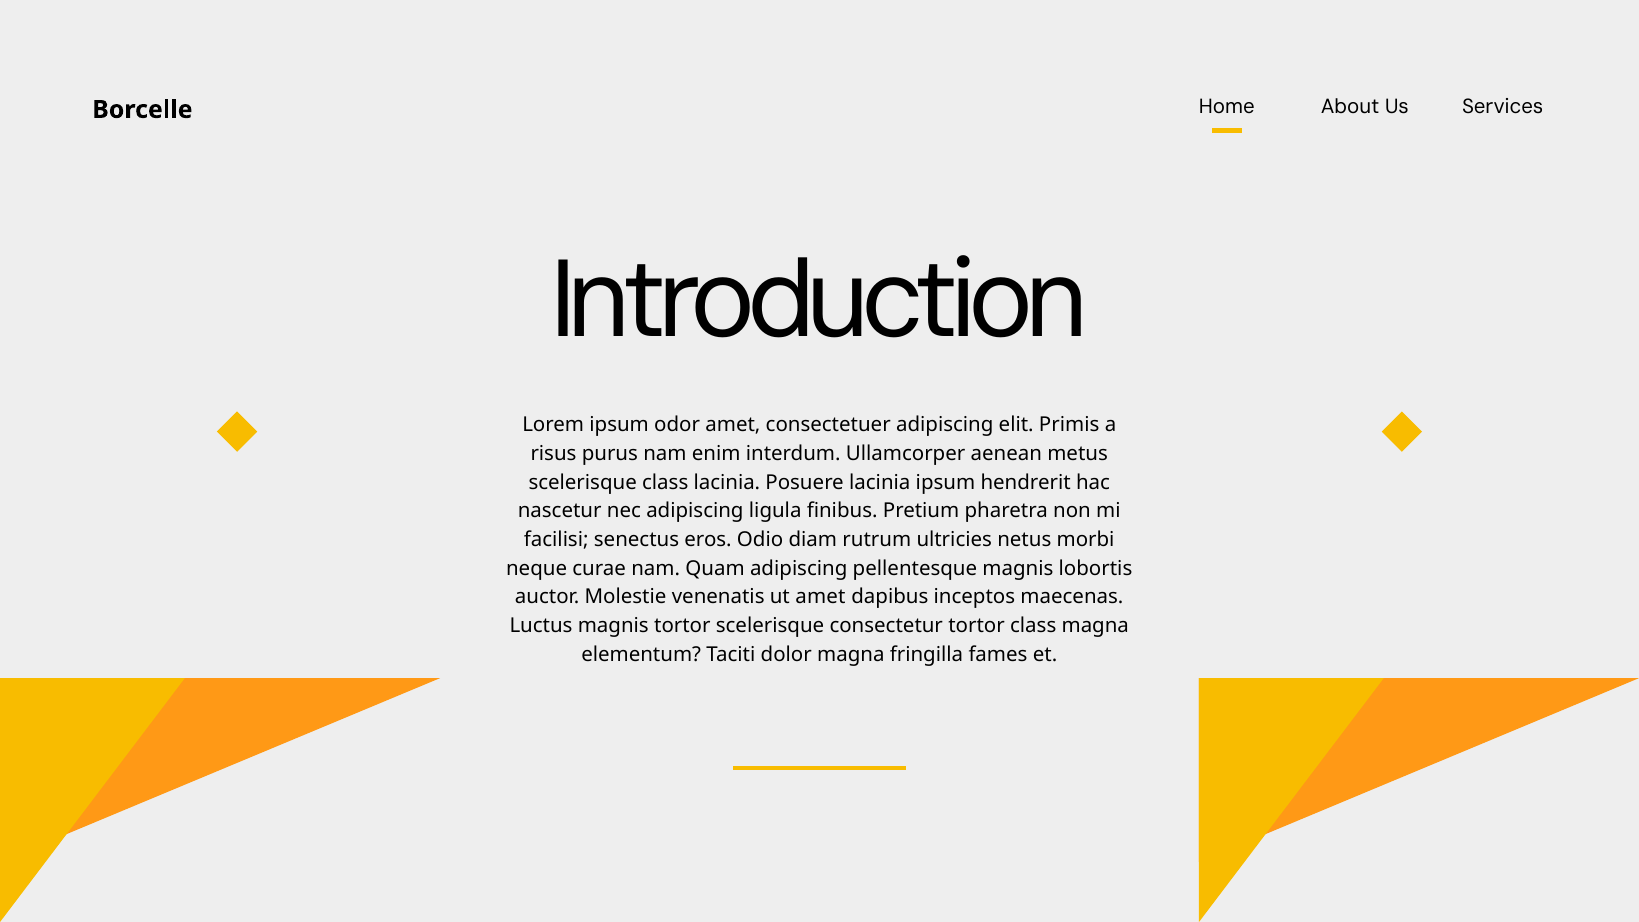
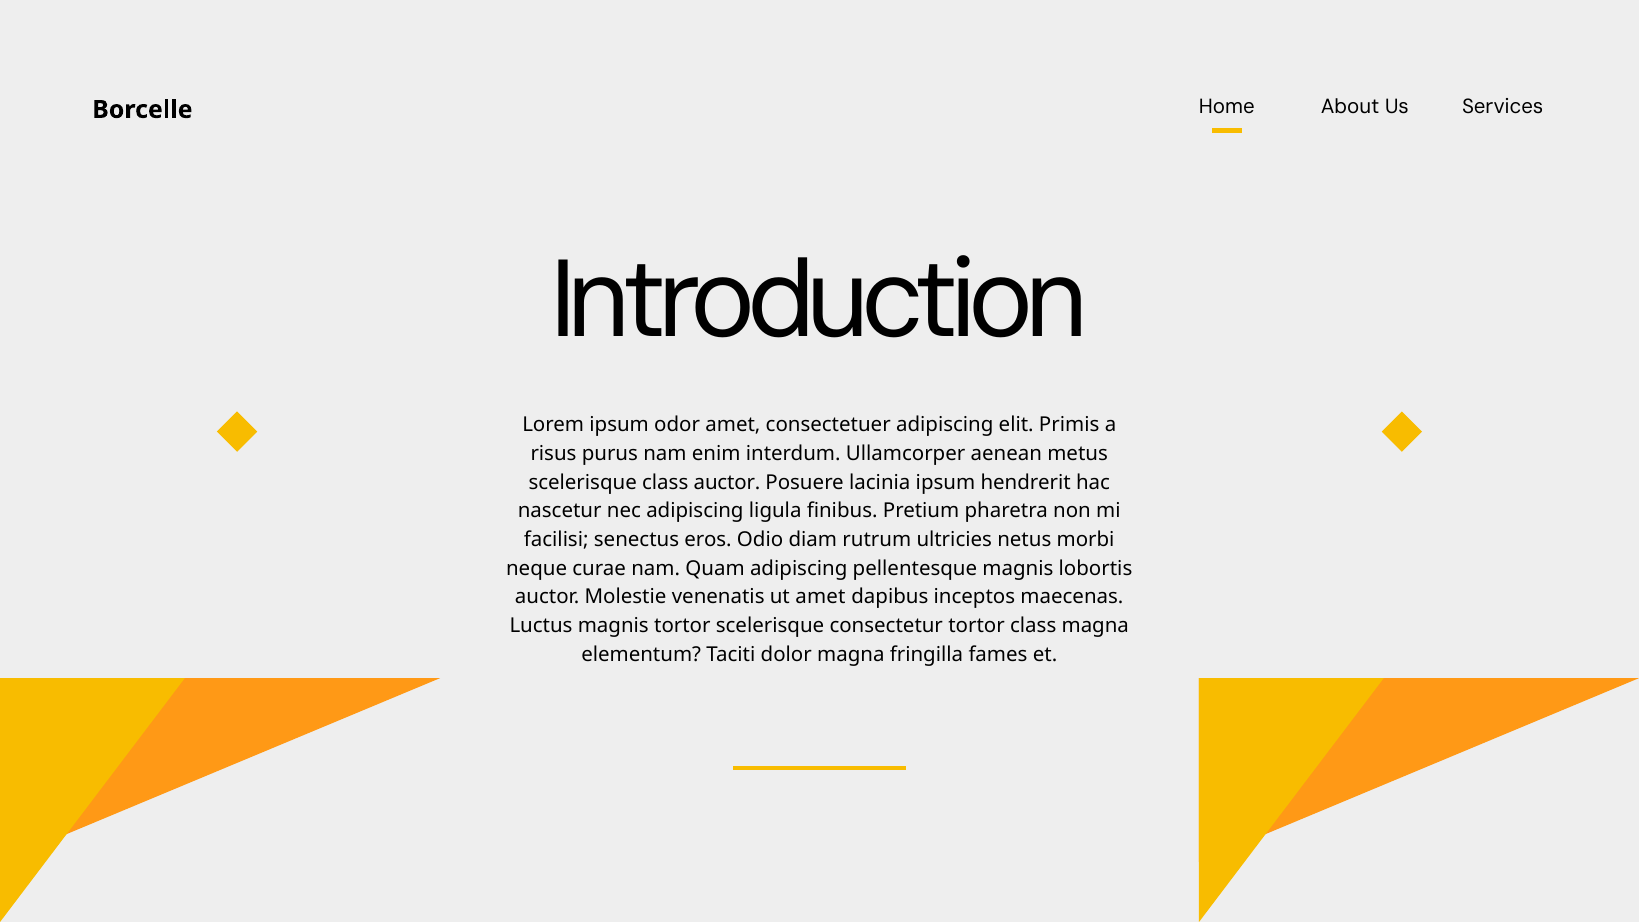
class lacinia: lacinia -> auctor
